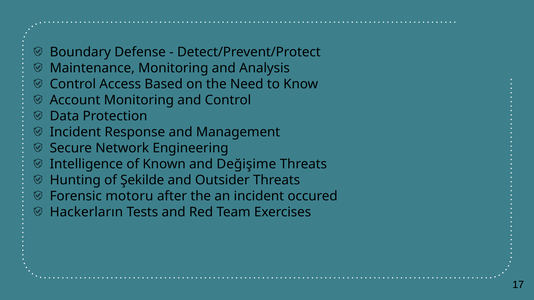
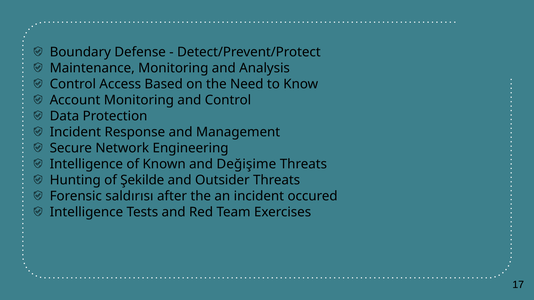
motoru: motoru -> saldırısı
Hackerların at (86, 212): Hackerların -> Intelligence
